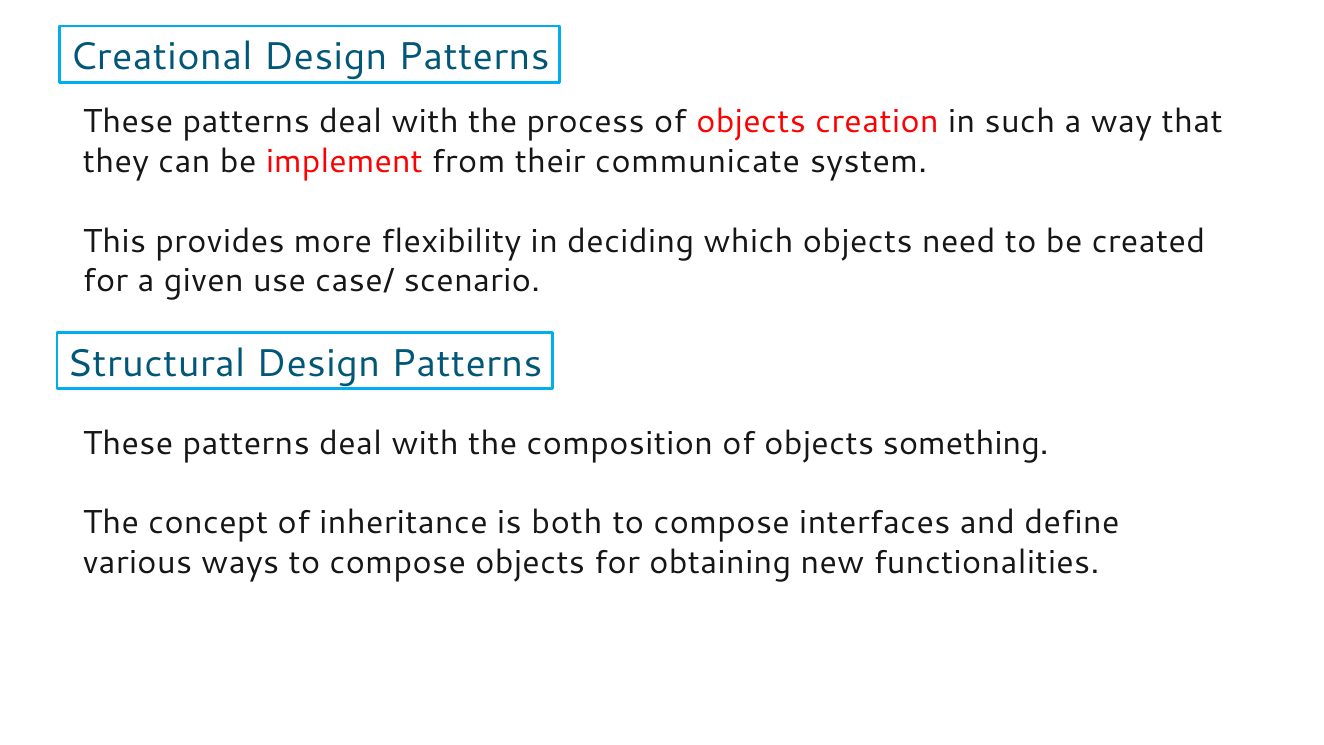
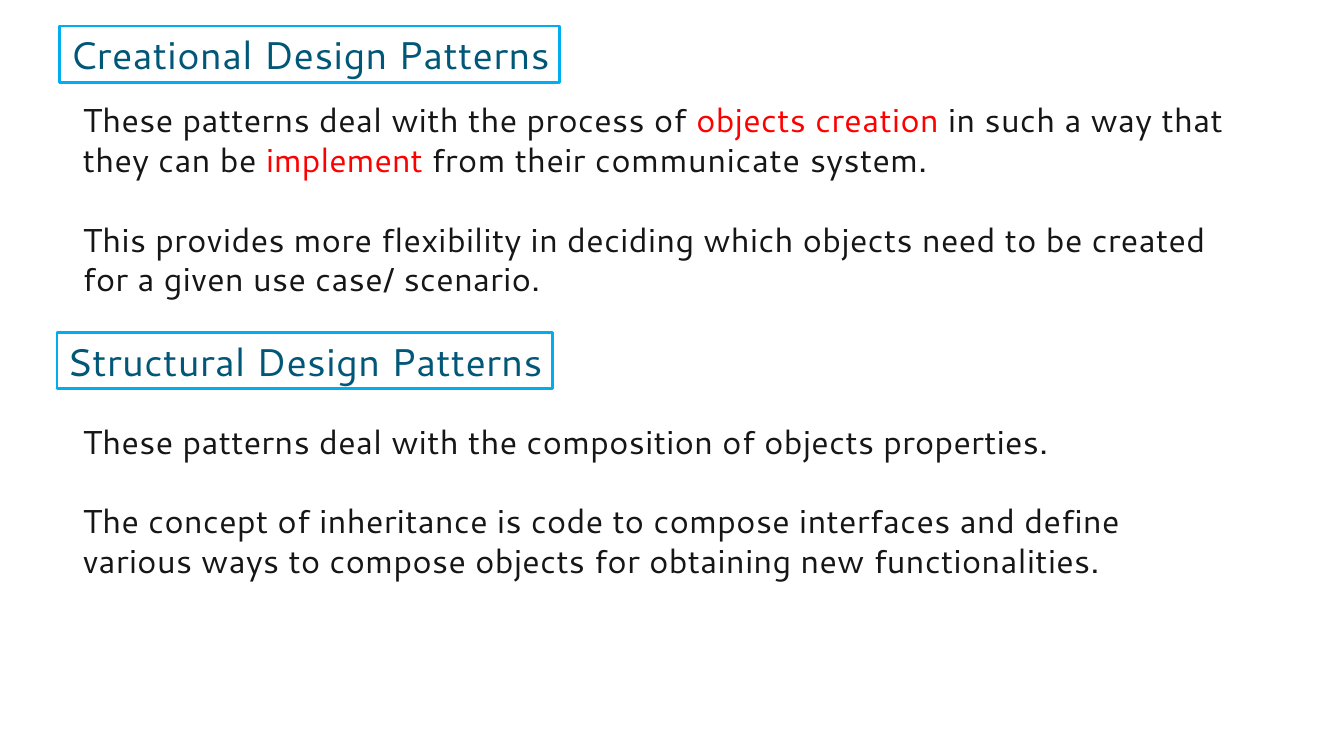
something: something -> properties
both: both -> code
